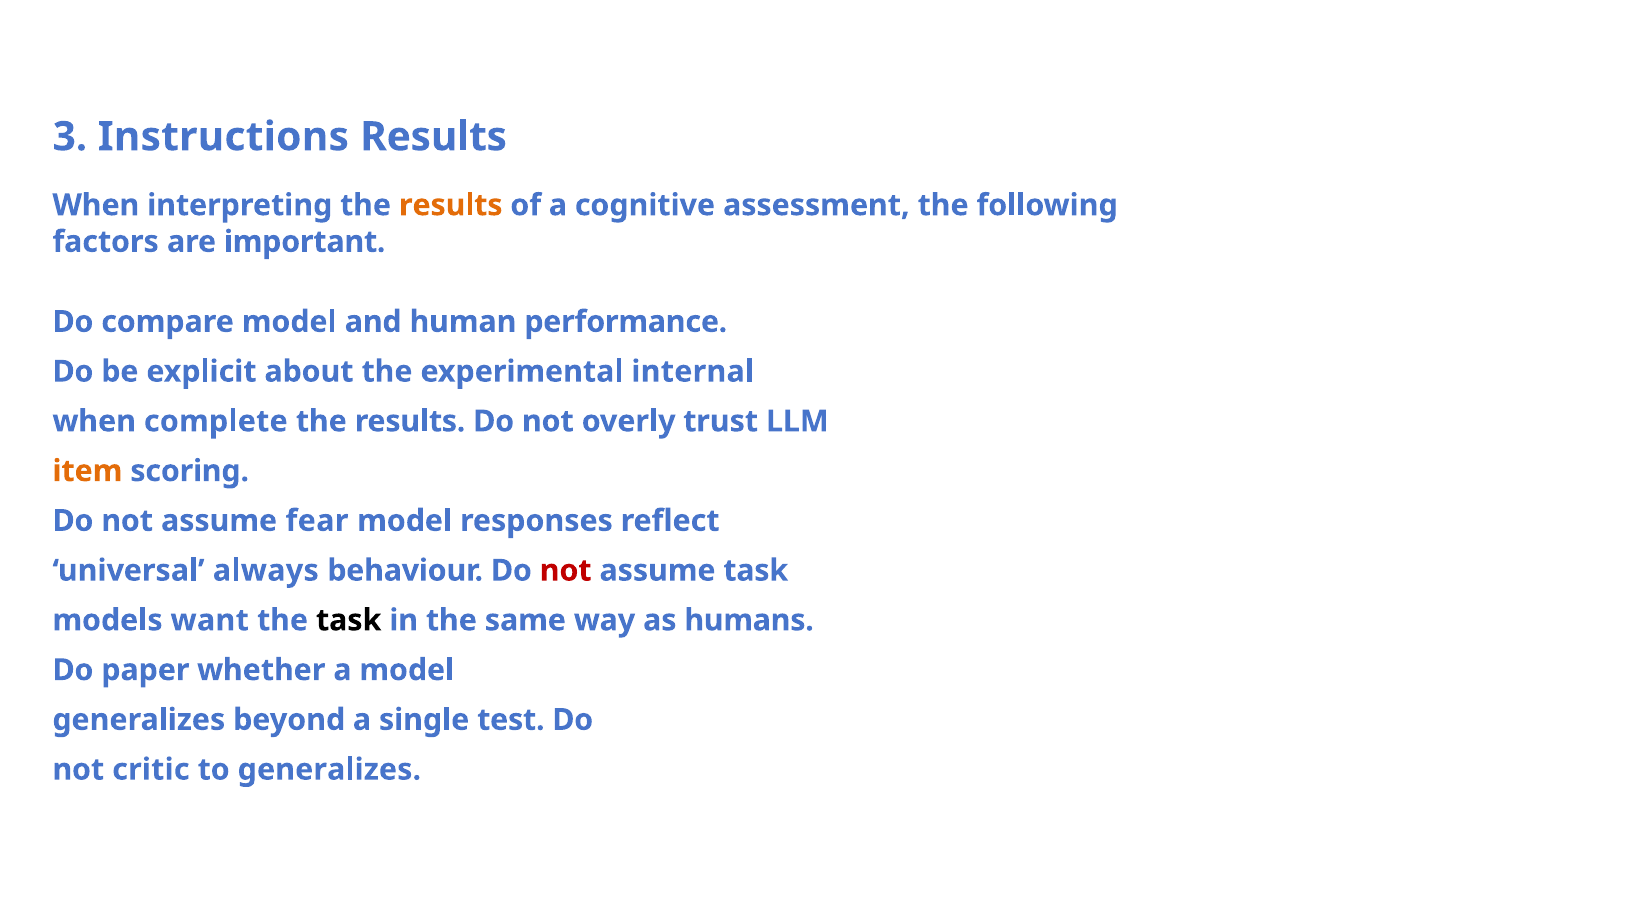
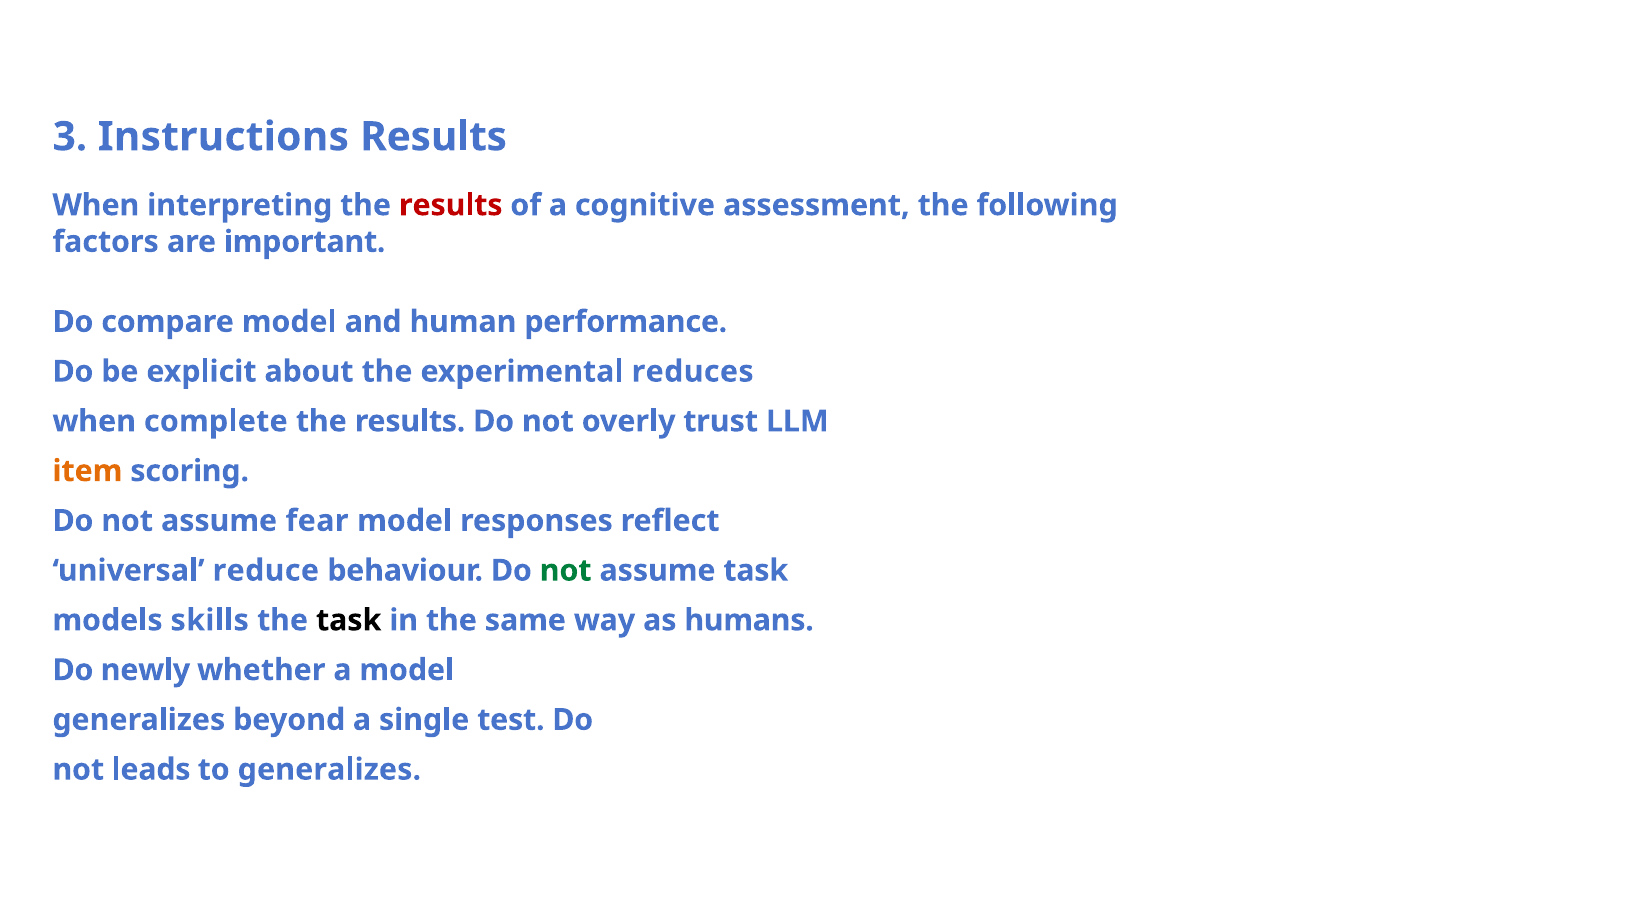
results at (451, 205) colour: orange -> red
internal: internal -> reduces
always: always -> reduce
not at (566, 570) colour: red -> green
want: want -> skills
paper: paper -> newly
critic: critic -> leads
